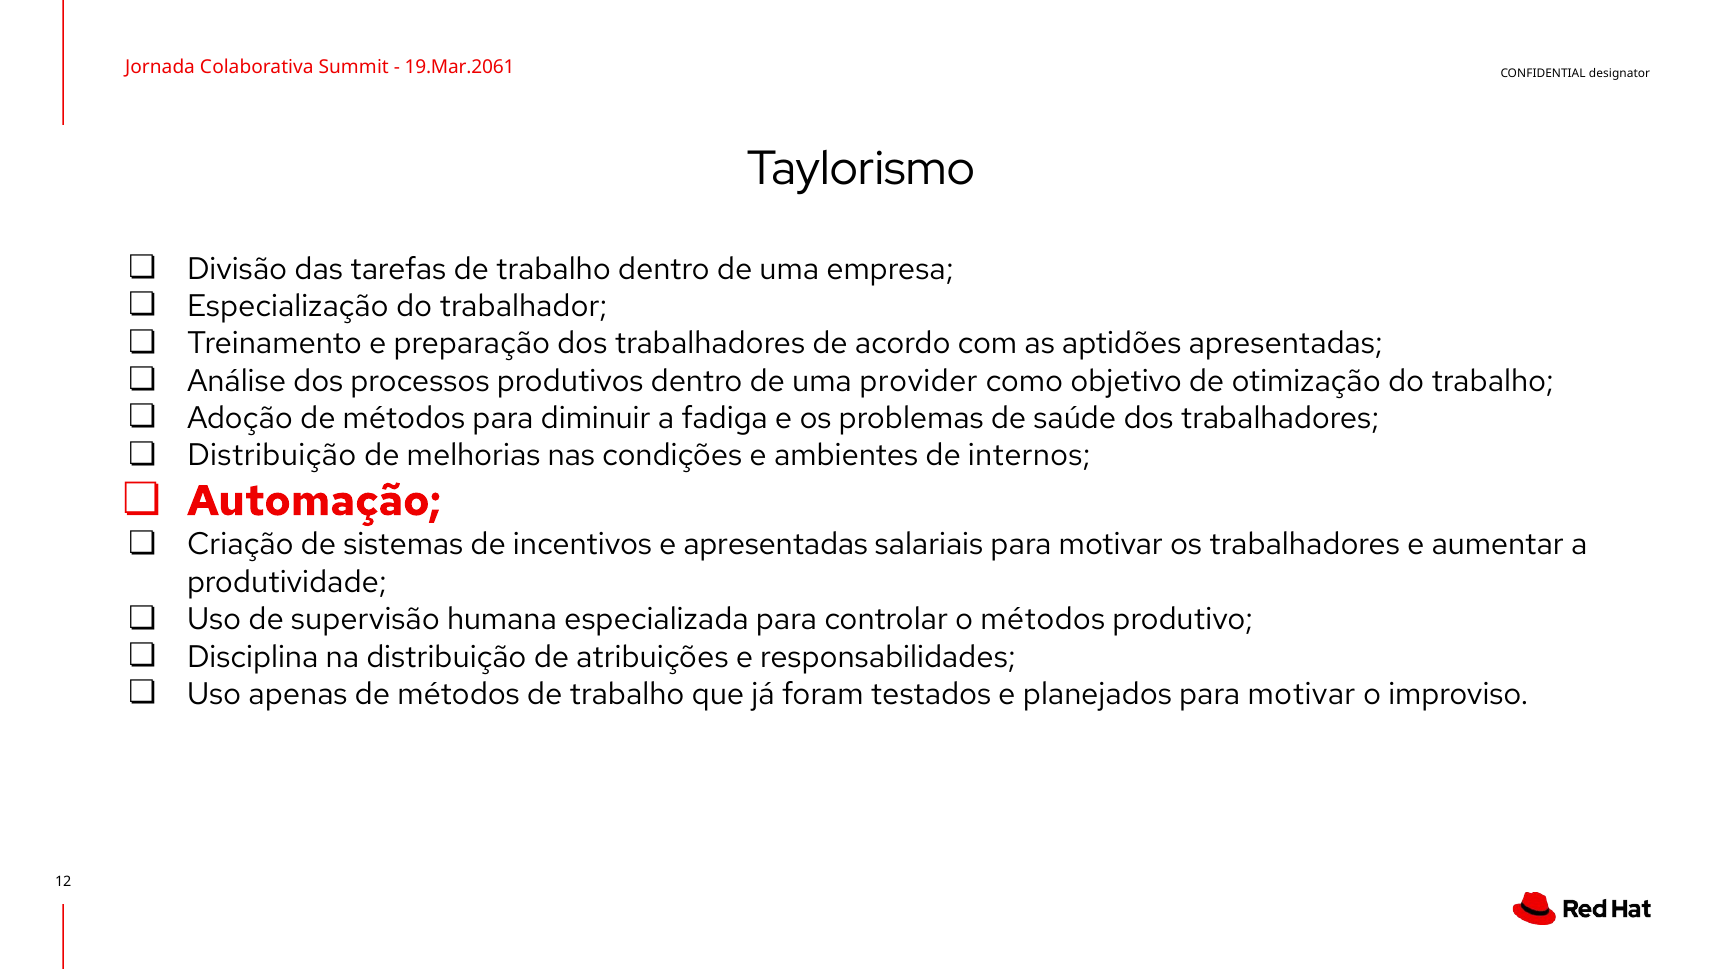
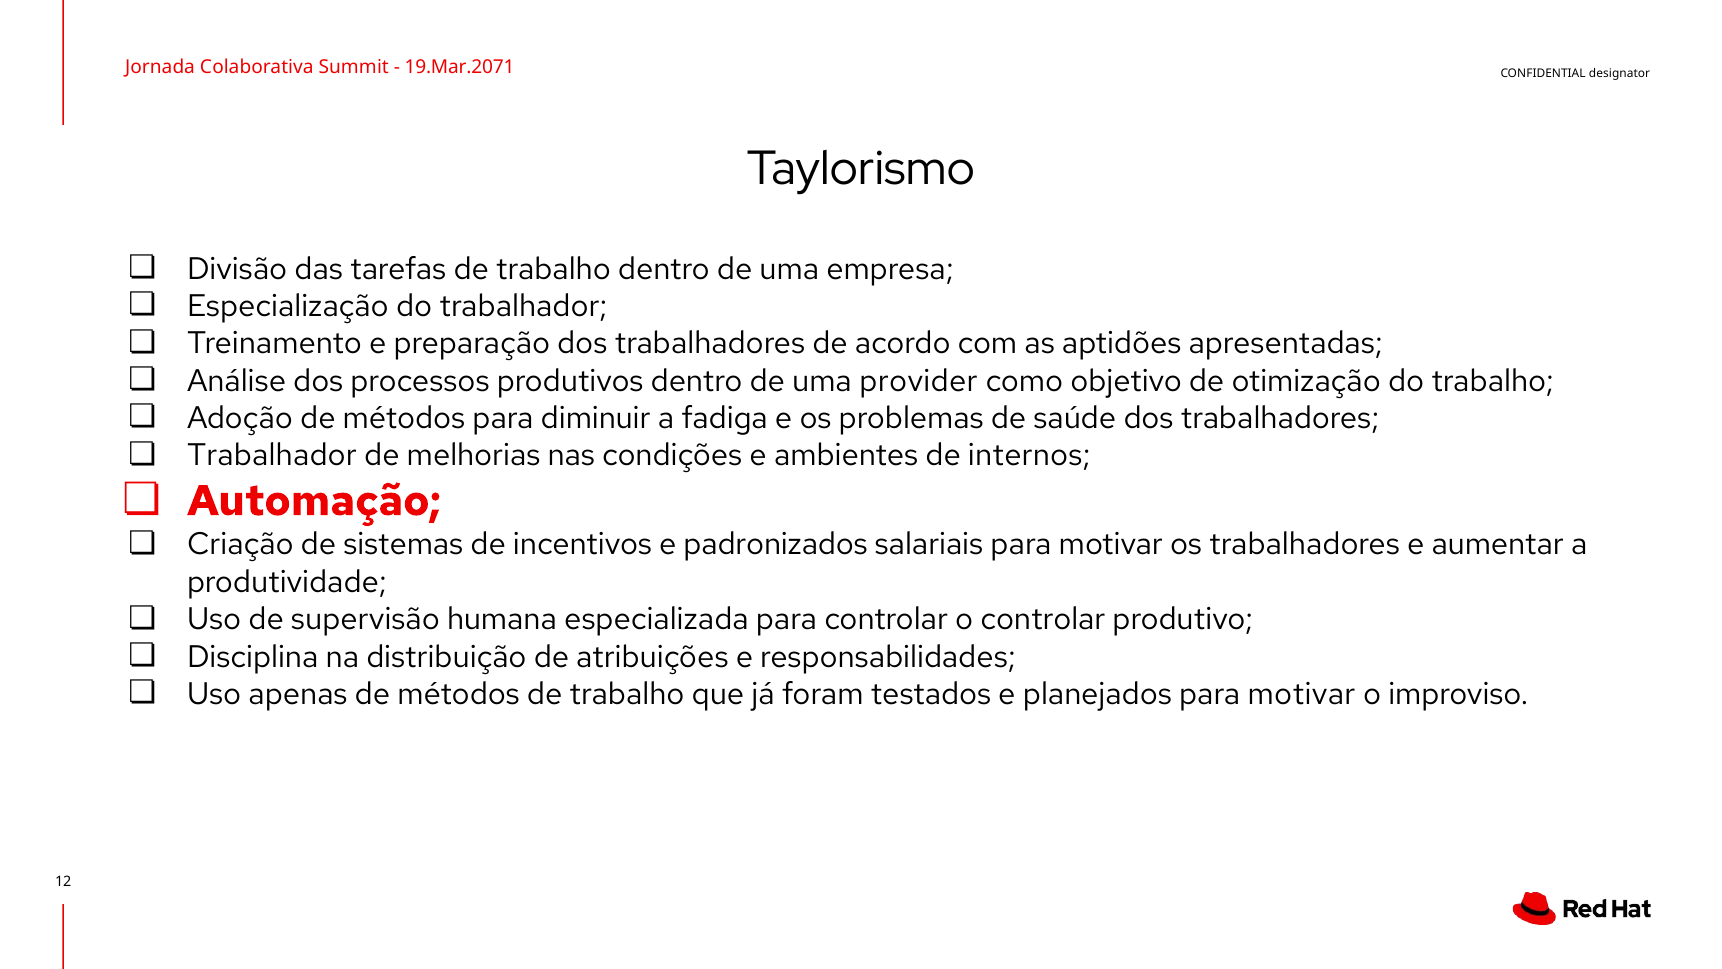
19.Mar.2061: 19.Mar.2061 -> 19.Mar.2071
Distribuição at (272, 455): Distribuição -> Trabalhador
e apresentadas: apresentadas -> padronizados
o métodos: métodos -> controlar
